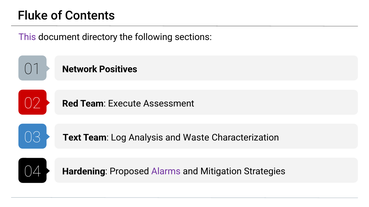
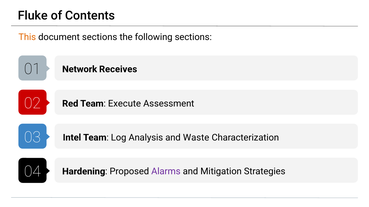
This colour: purple -> orange
document directory: directory -> sections
Positives: Positives -> Receives
Text: Text -> Intel
